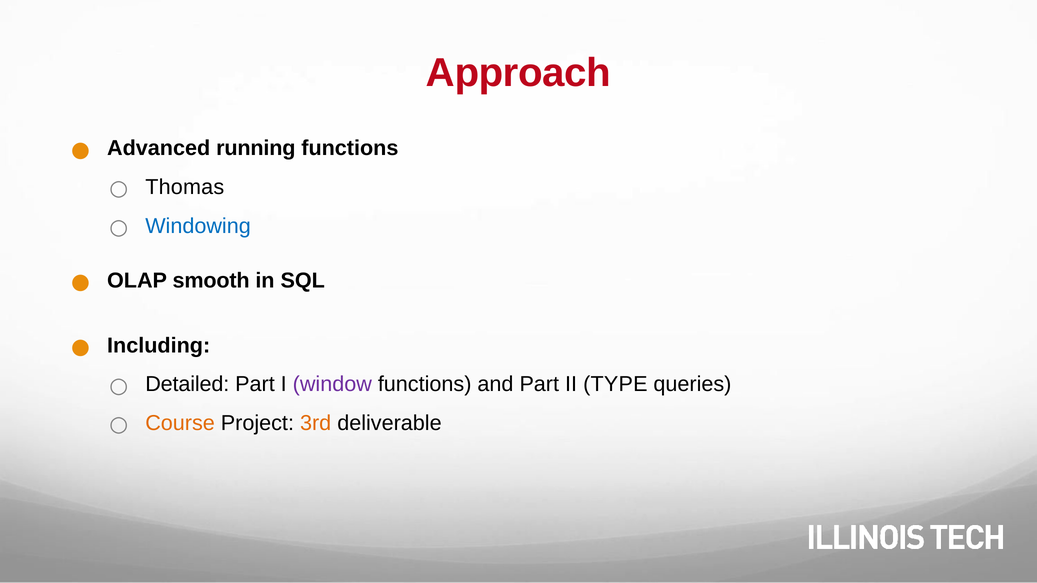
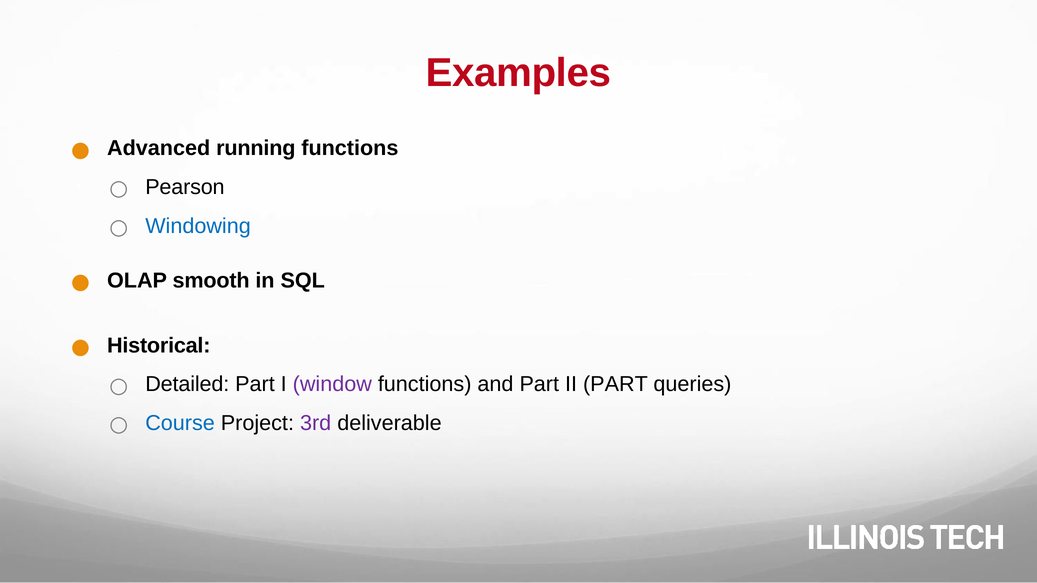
Approach: Approach -> Examples
Thomas: Thomas -> Pearson
Including: Including -> Historical
II TYPE: TYPE -> PART
Course colour: orange -> blue
3rd colour: orange -> purple
